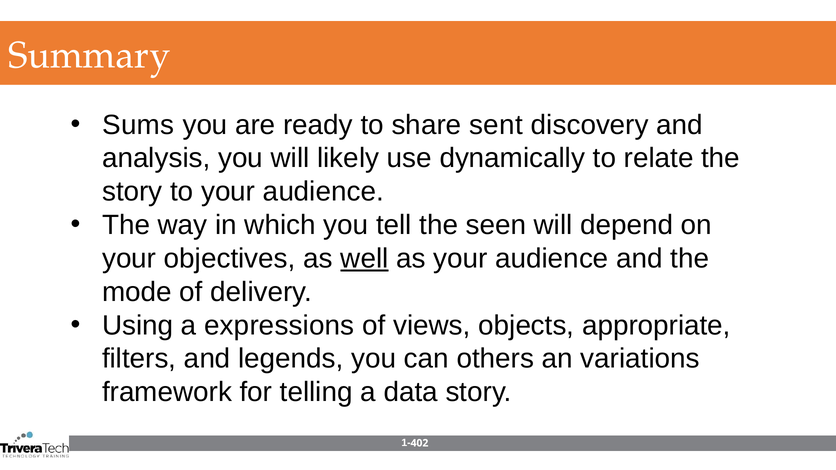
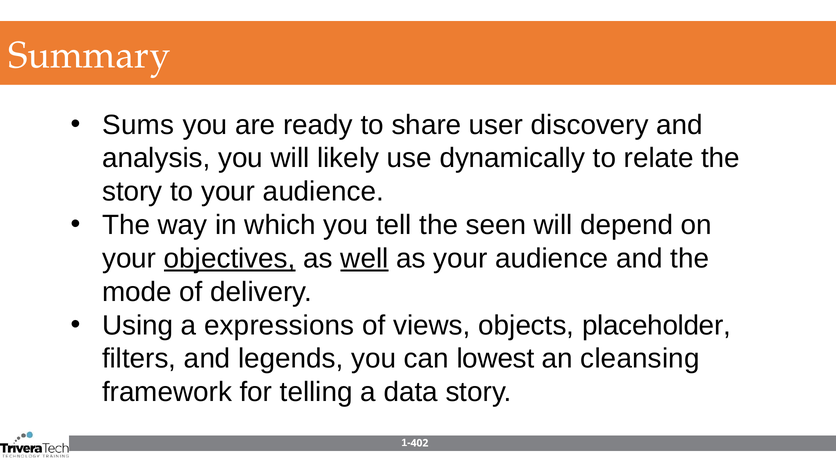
sent: sent -> user
objectives underline: none -> present
appropriate: appropriate -> placeholder
others: others -> lowest
variations: variations -> cleansing
